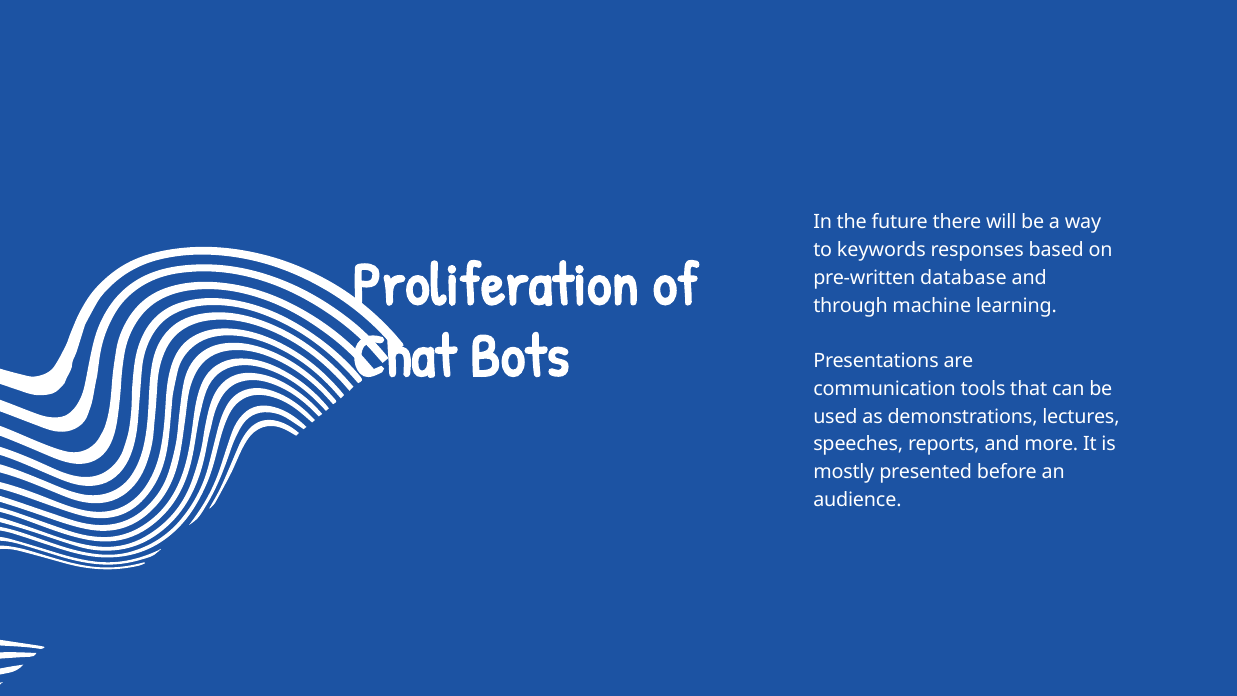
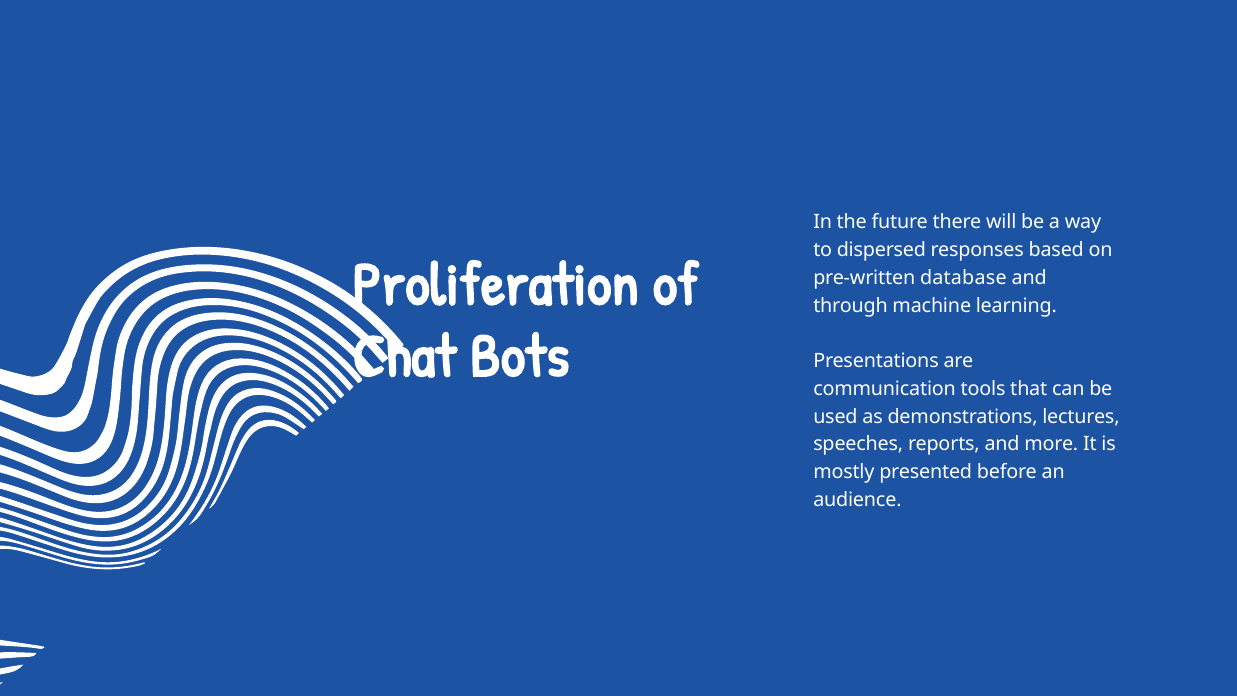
keywords: keywords -> dispersed
